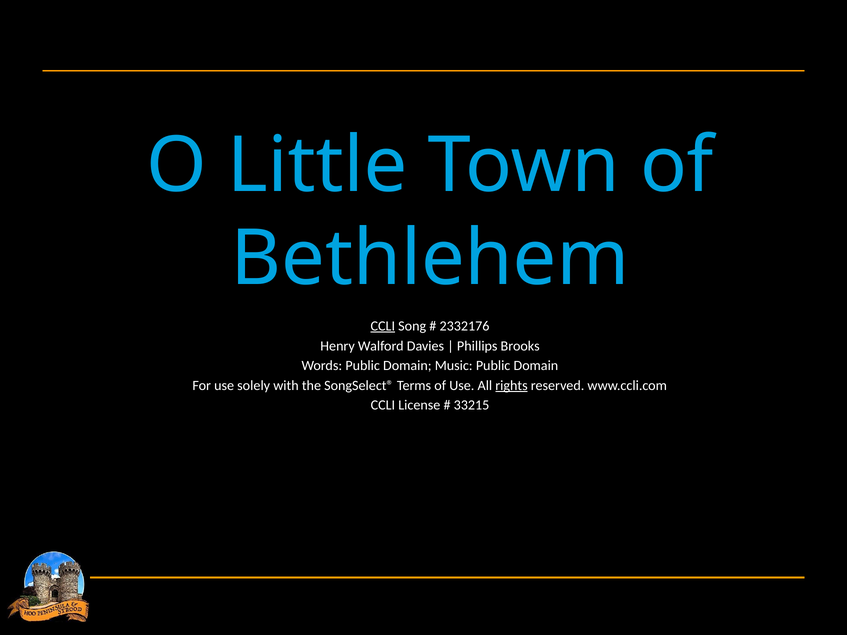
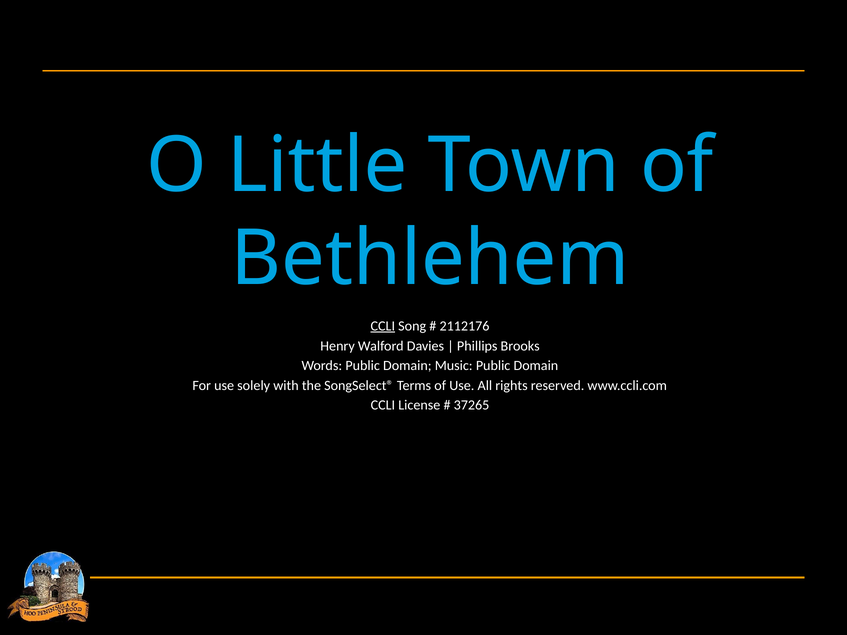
2332176: 2332176 -> 2112176
rights underline: present -> none
33215: 33215 -> 37265
